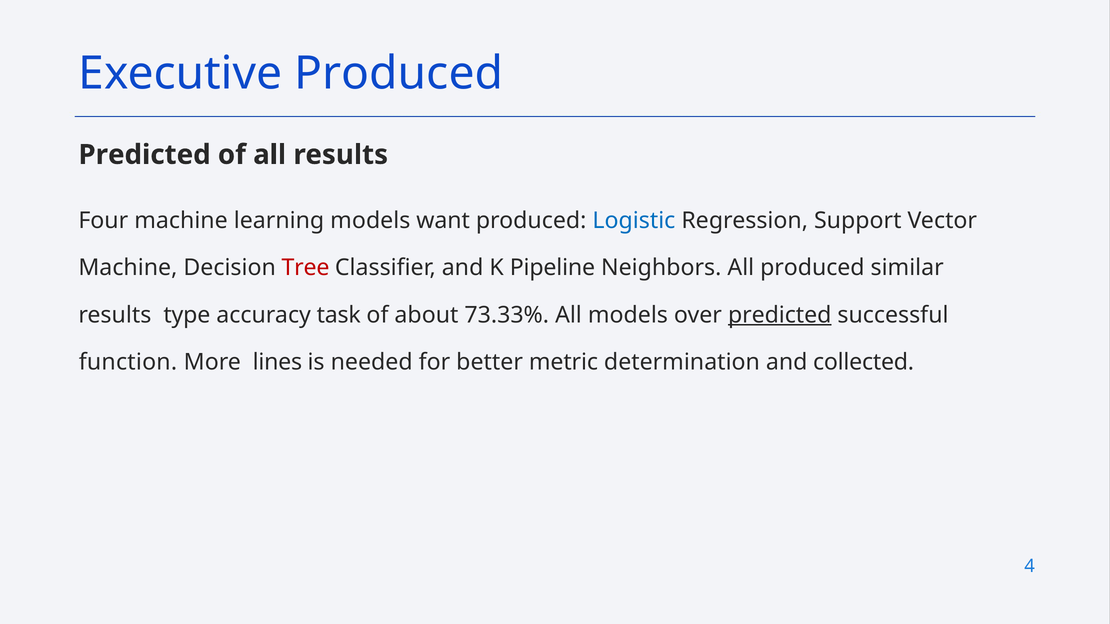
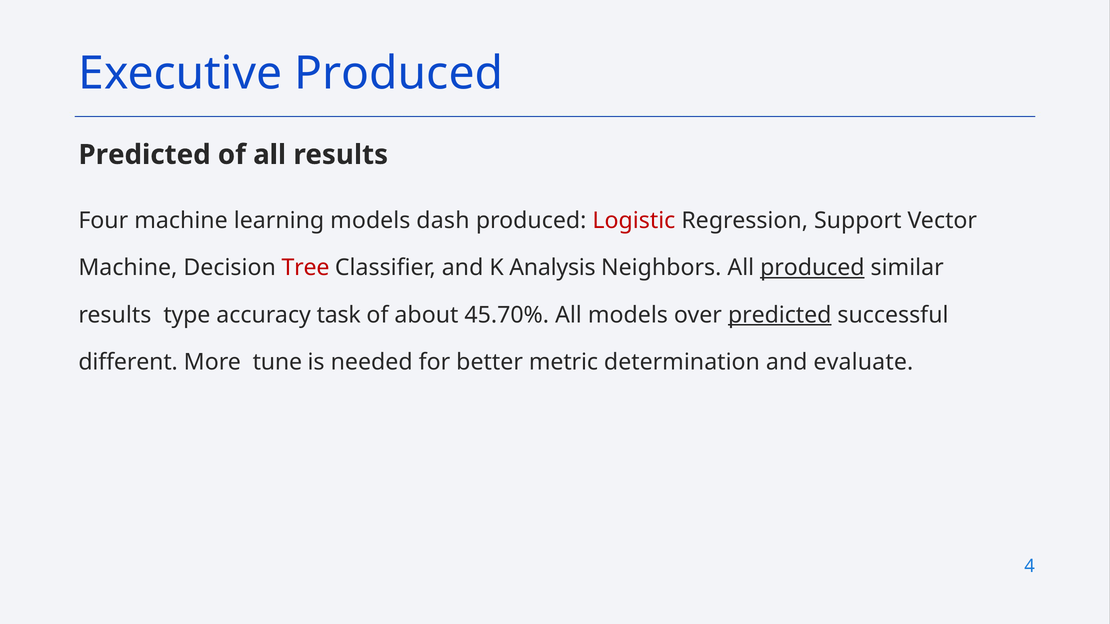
want: want -> dash
Logistic colour: blue -> red
Pipeline: Pipeline -> Analysis
produced at (812, 268) underline: none -> present
73.33%: 73.33% -> 45.70%
function: function -> different
lines: lines -> tune
collected: collected -> evaluate
